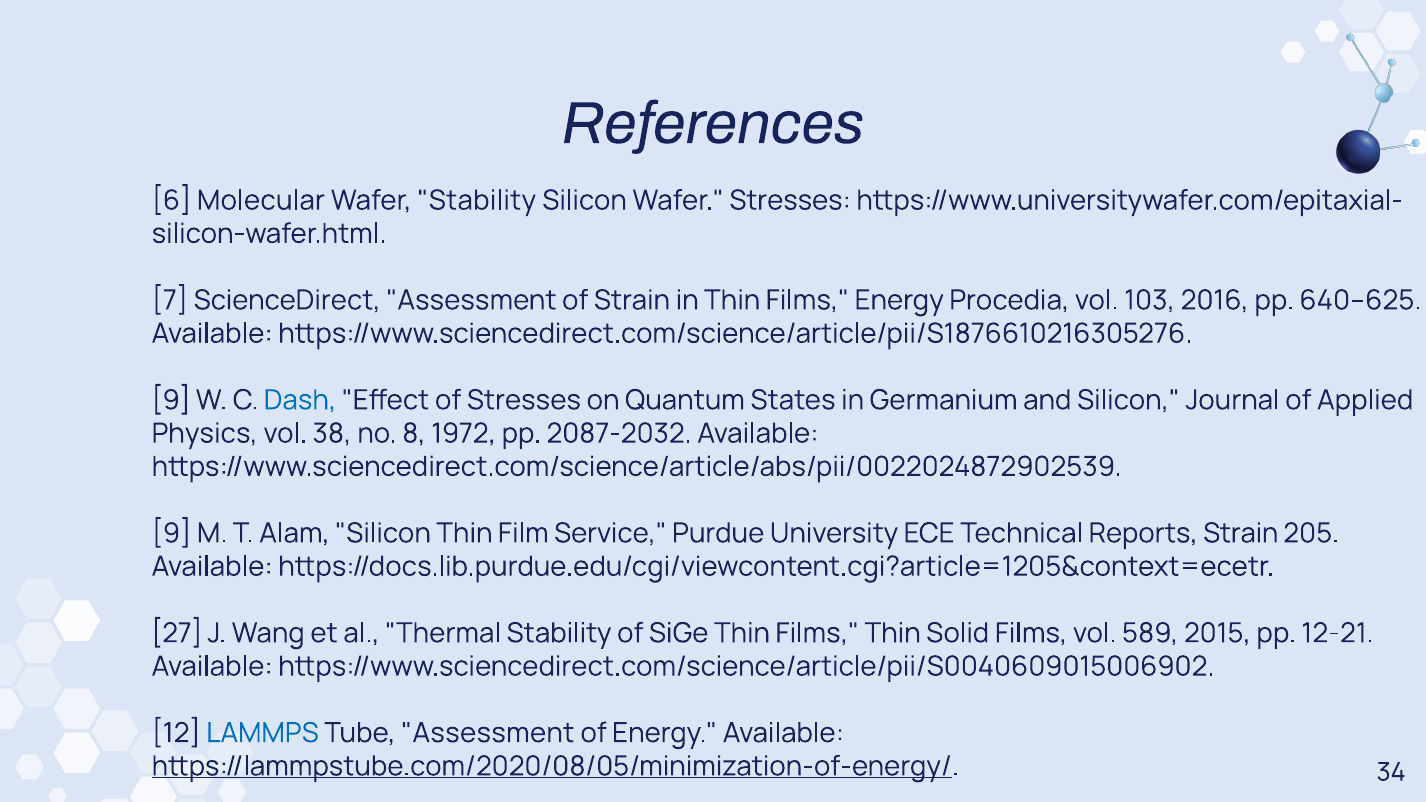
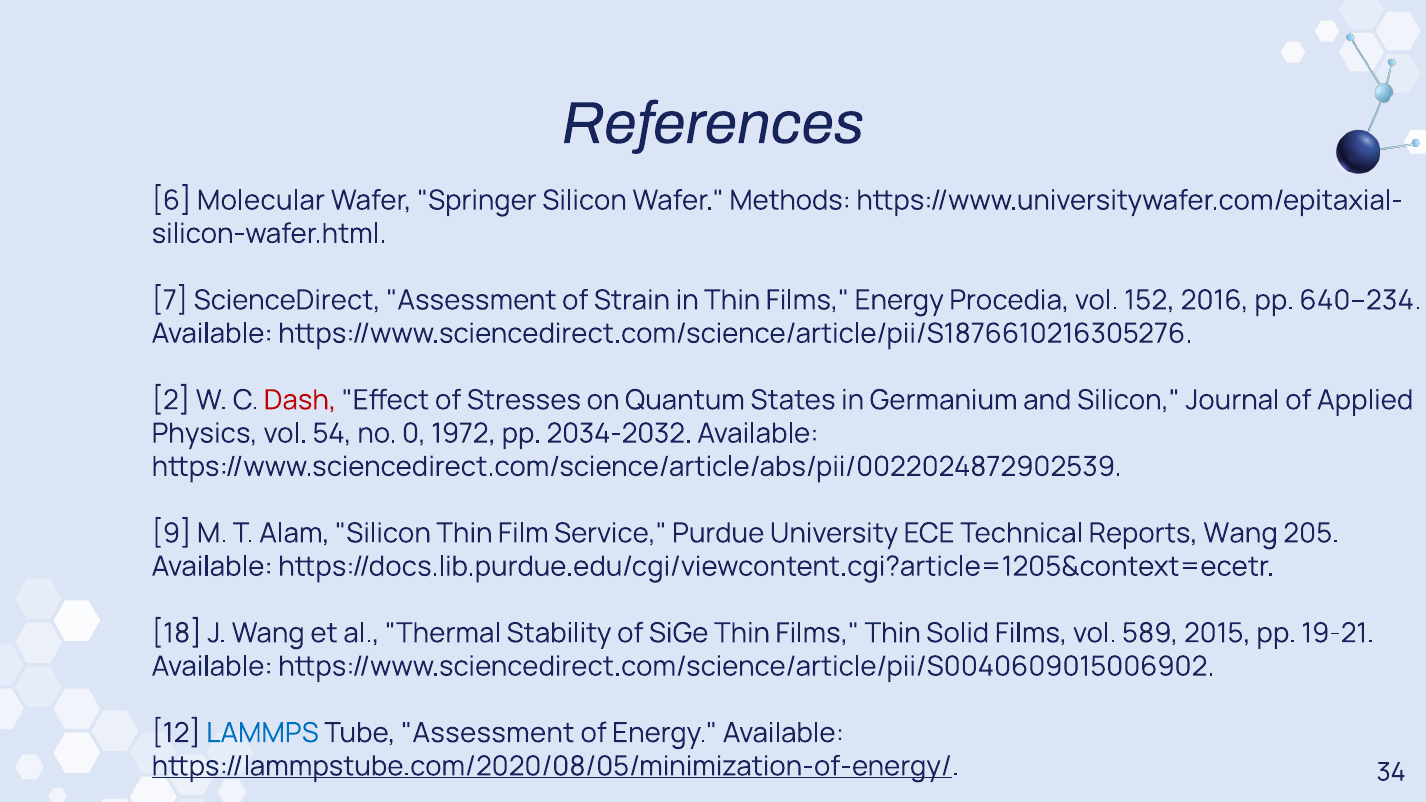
Wafer Stability: Stability -> Springer
Wafer Stresses: Stresses -> Methods
103: 103 -> 152
640–625: 640–625 -> 640–234
9 at (171, 400): 9 -> 2
Dash colour: blue -> red
38: 38 -> 54
8: 8 -> 0
2087-2032: 2087-2032 -> 2034-2032
Reports Strain: Strain -> Wang
27: 27 -> 18
12-21: 12-21 -> 19-21
